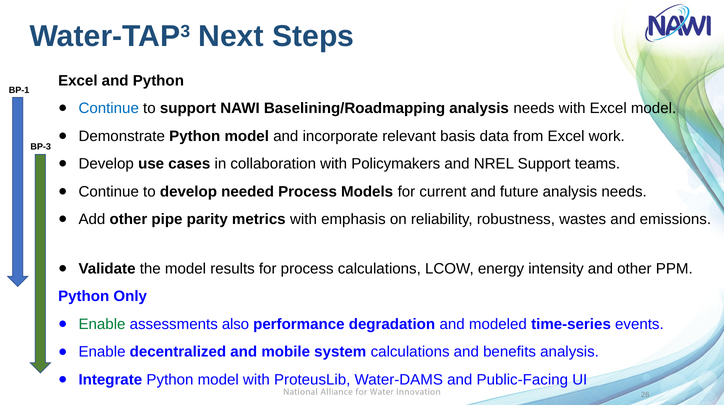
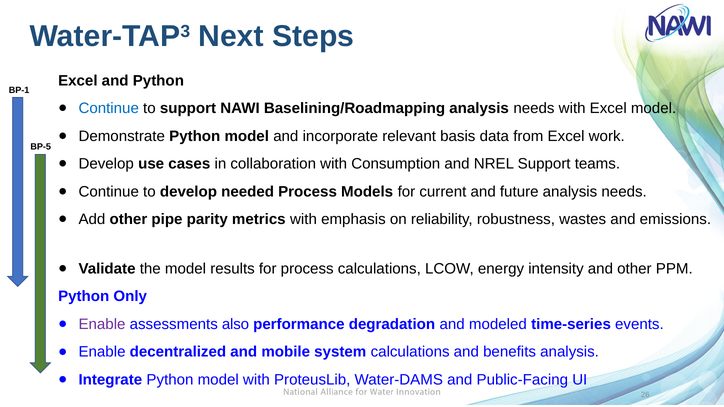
BP-3: BP-3 -> BP-5
Policymakers: Policymakers -> Consumption
Enable at (102, 324) colour: green -> purple
